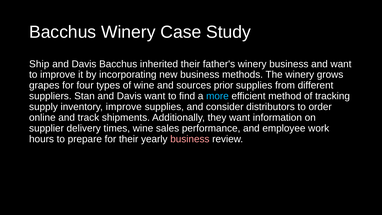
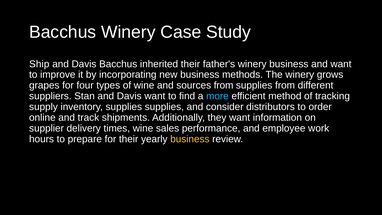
sources prior: prior -> from
inventory improve: improve -> supplies
business at (190, 139) colour: pink -> yellow
